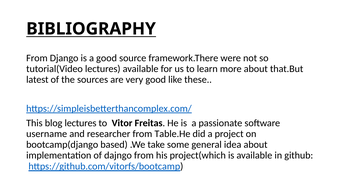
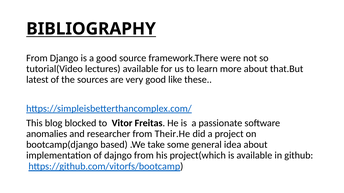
blog lectures: lectures -> blocked
username: username -> anomalies
Table.He: Table.He -> Their.He
